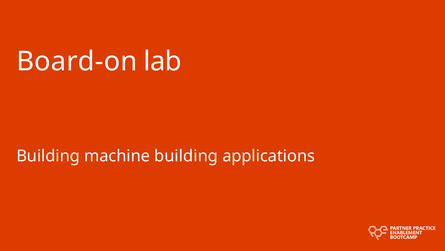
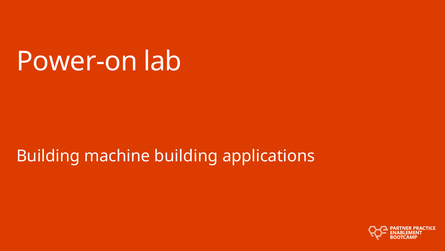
Board-on: Board-on -> Power-on
